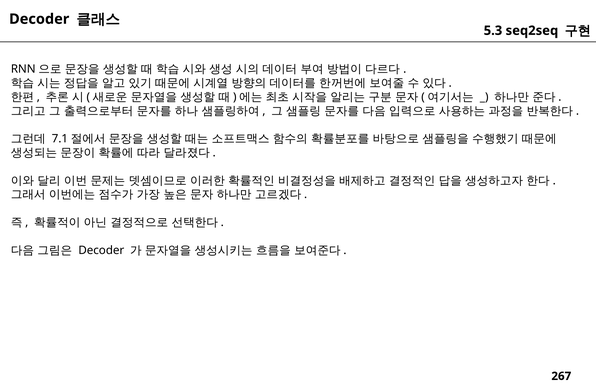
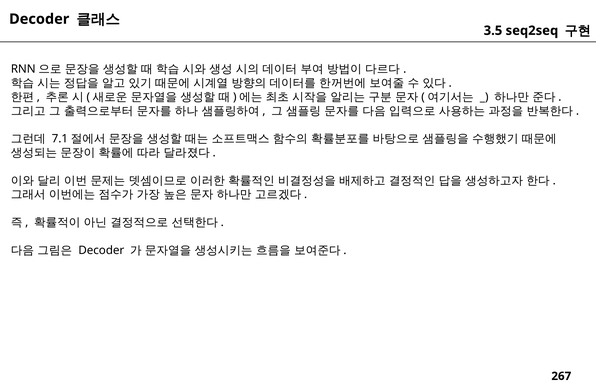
5.3: 5.3 -> 3.5
